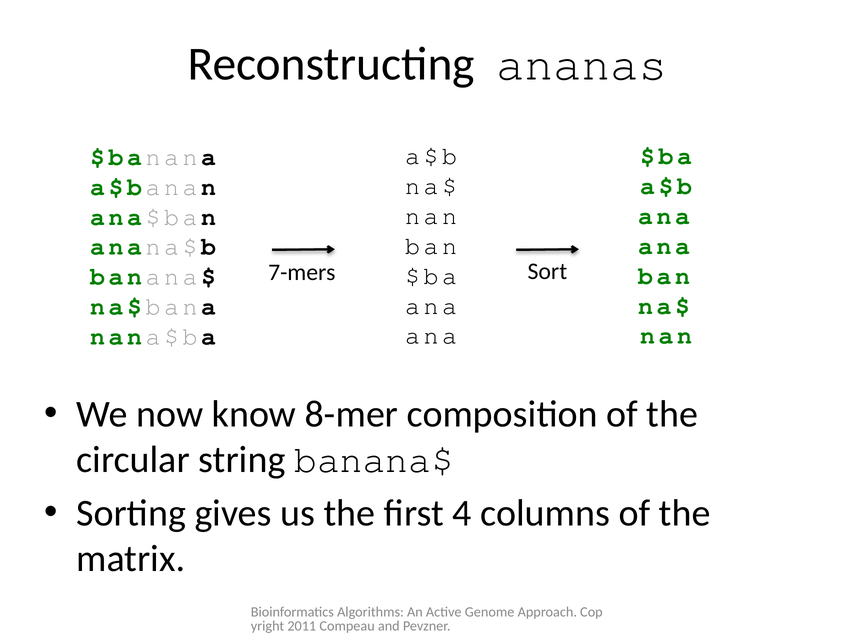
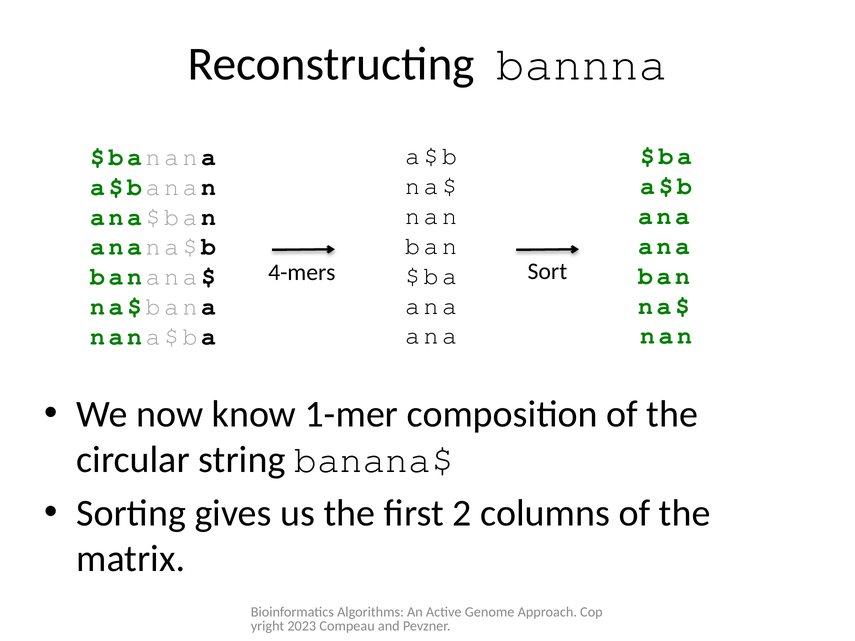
ananas: ananas -> bannna
7-mers: 7-mers -> 4-mers
8-mer: 8-mer -> 1-mer
4: 4 -> 2
2011: 2011 -> 2023
